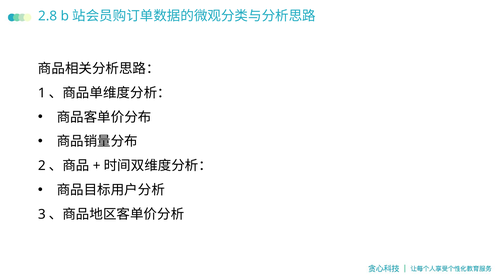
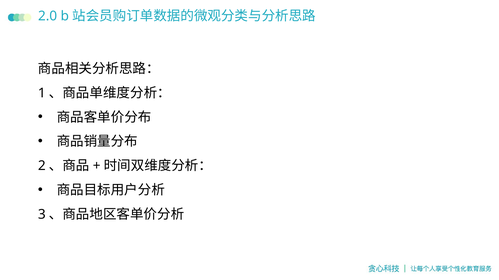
2.8: 2.8 -> 2.0
